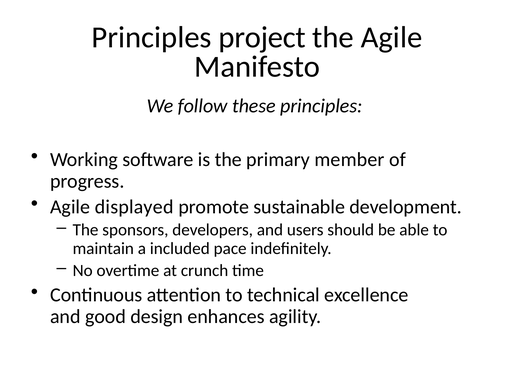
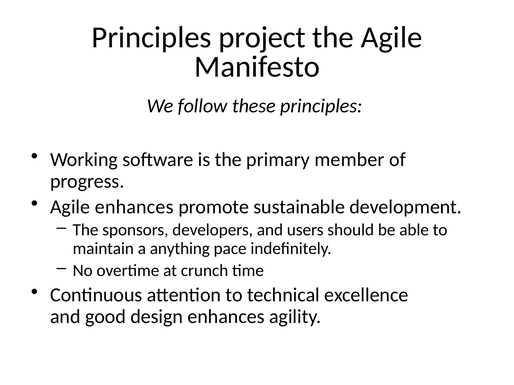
Agile displayed: displayed -> enhances
included: included -> anything
